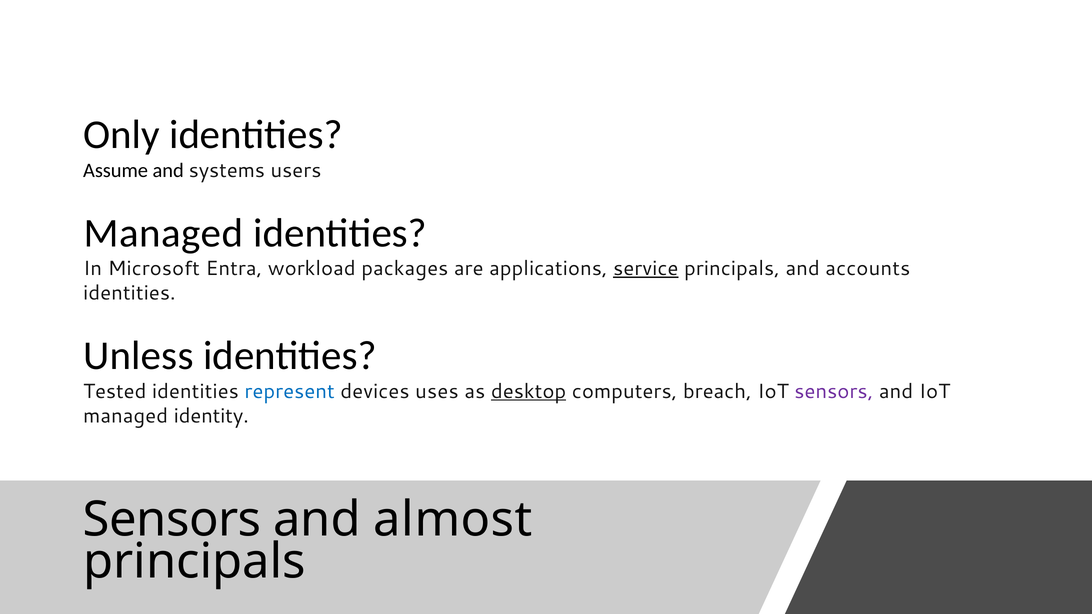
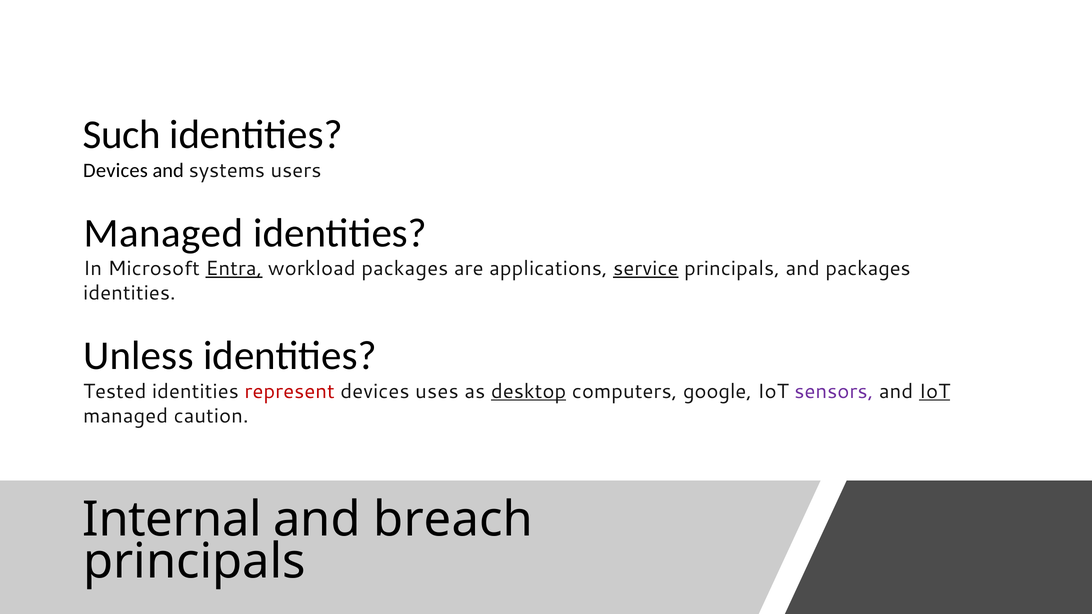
Only: Only -> Such
Assume at (116, 170): Assume -> Devices
Entra underline: none -> present
and accounts: accounts -> packages
represent colour: blue -> red
breach: breach -> google
IoT at (934, 391) underline: none -> present
identity: identity -> caution
Sensors at (172, 520): Sensors -> Internal
almost: almost -> breach
